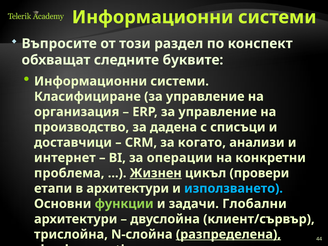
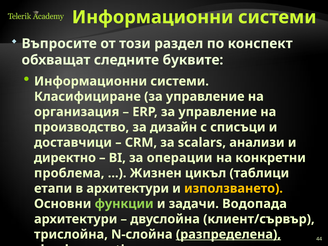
дадена: дадена -> дизайн
когато: когато -> scalars
интернет: интернет -> директно
Жизнен underline: present -> none
провери: провери -> таблици
използването colour: light blue -> yellow
Глобални: Глобални -> Водопада
